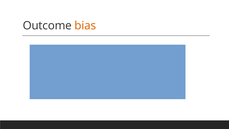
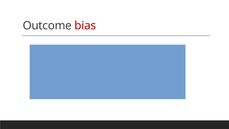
bias colour: orange -> red
